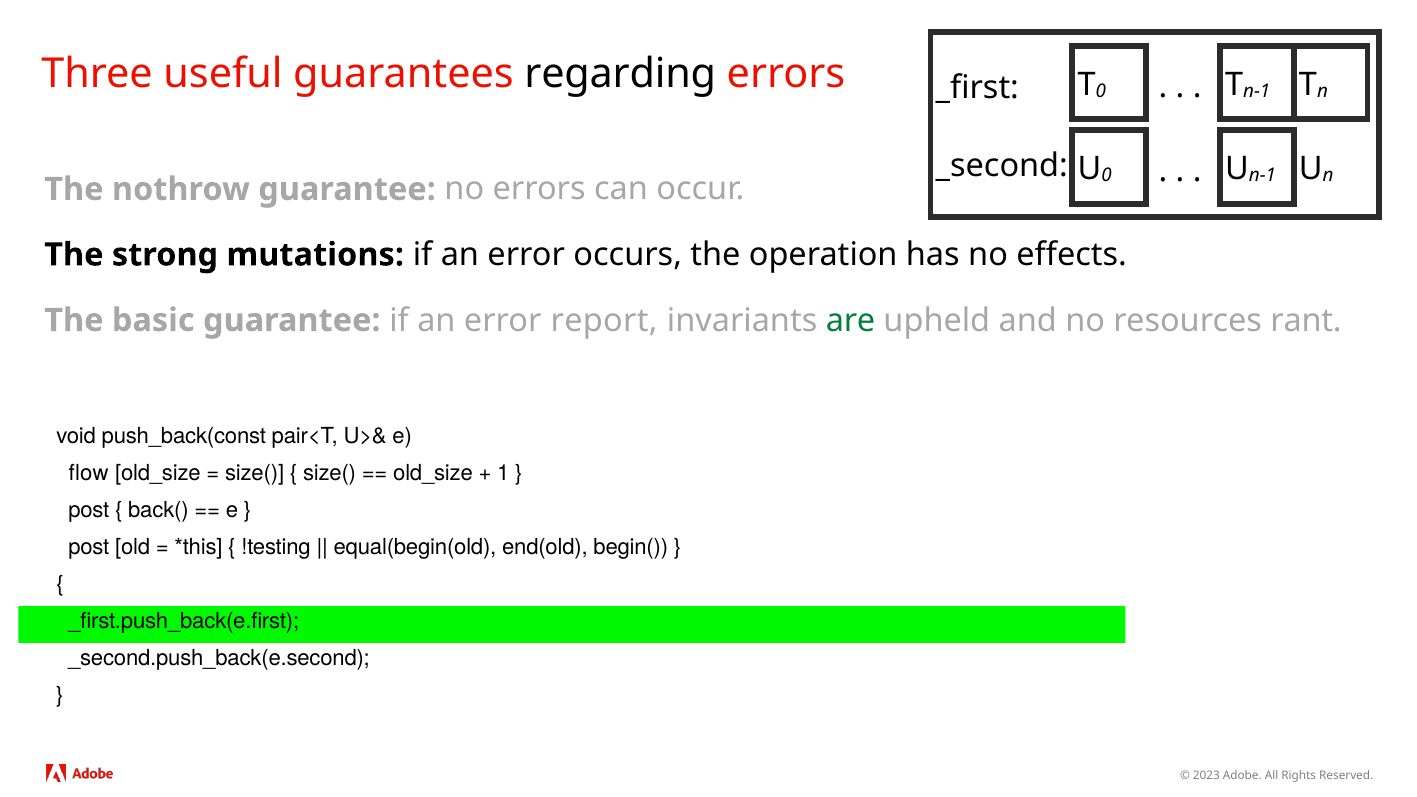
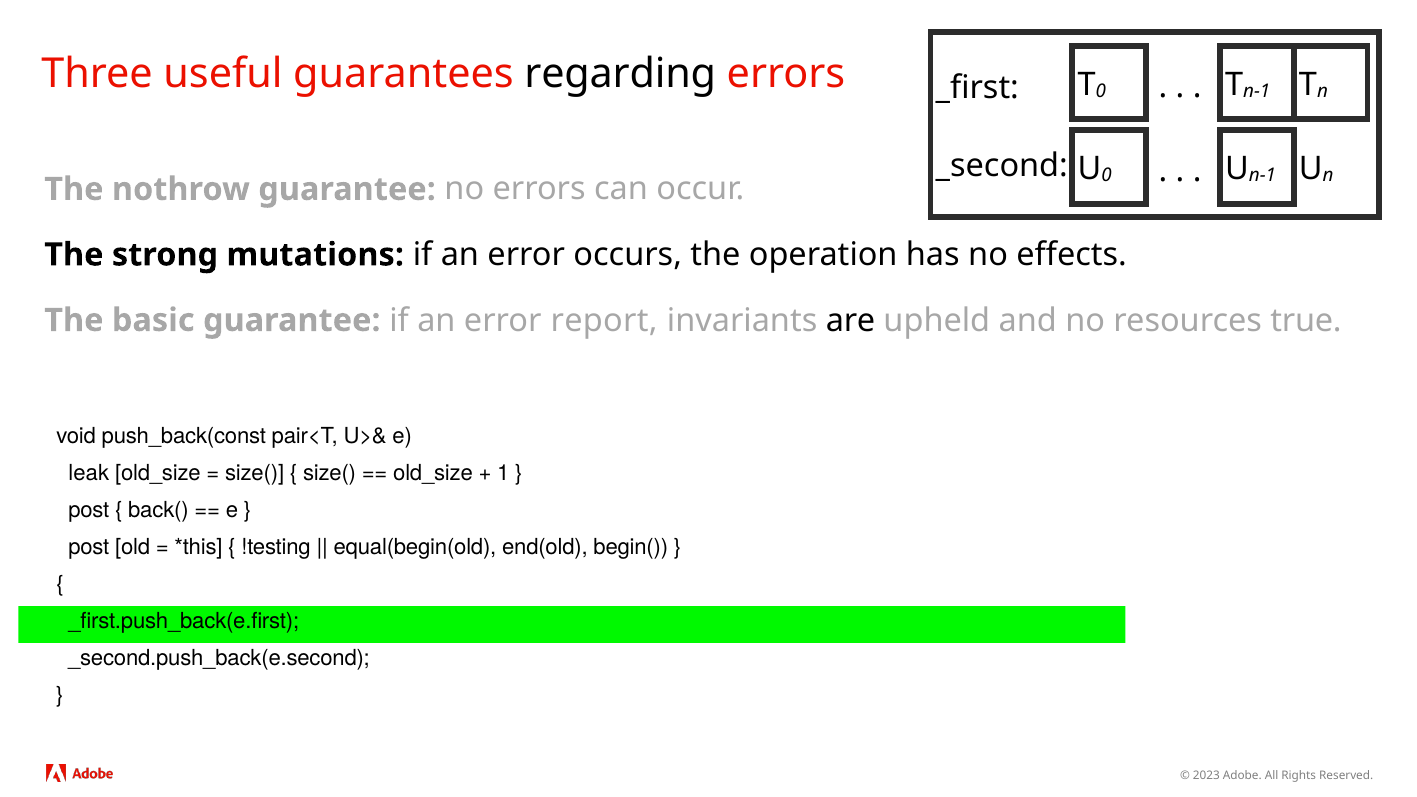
are colour: green -> black
rant: rant -> true
flow: flow -> leak
